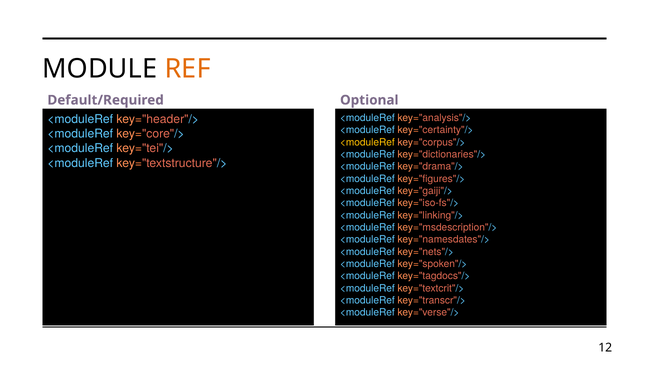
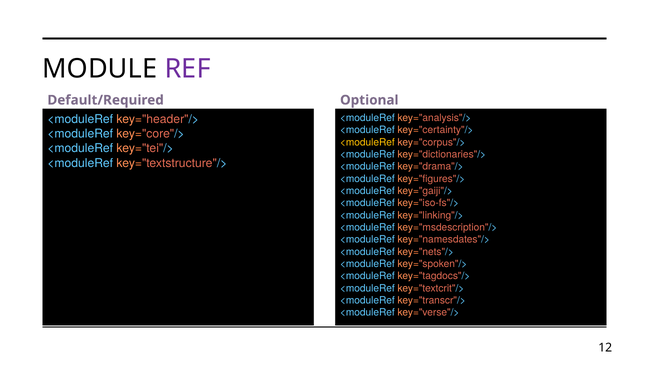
REF colour: orange -> purple
